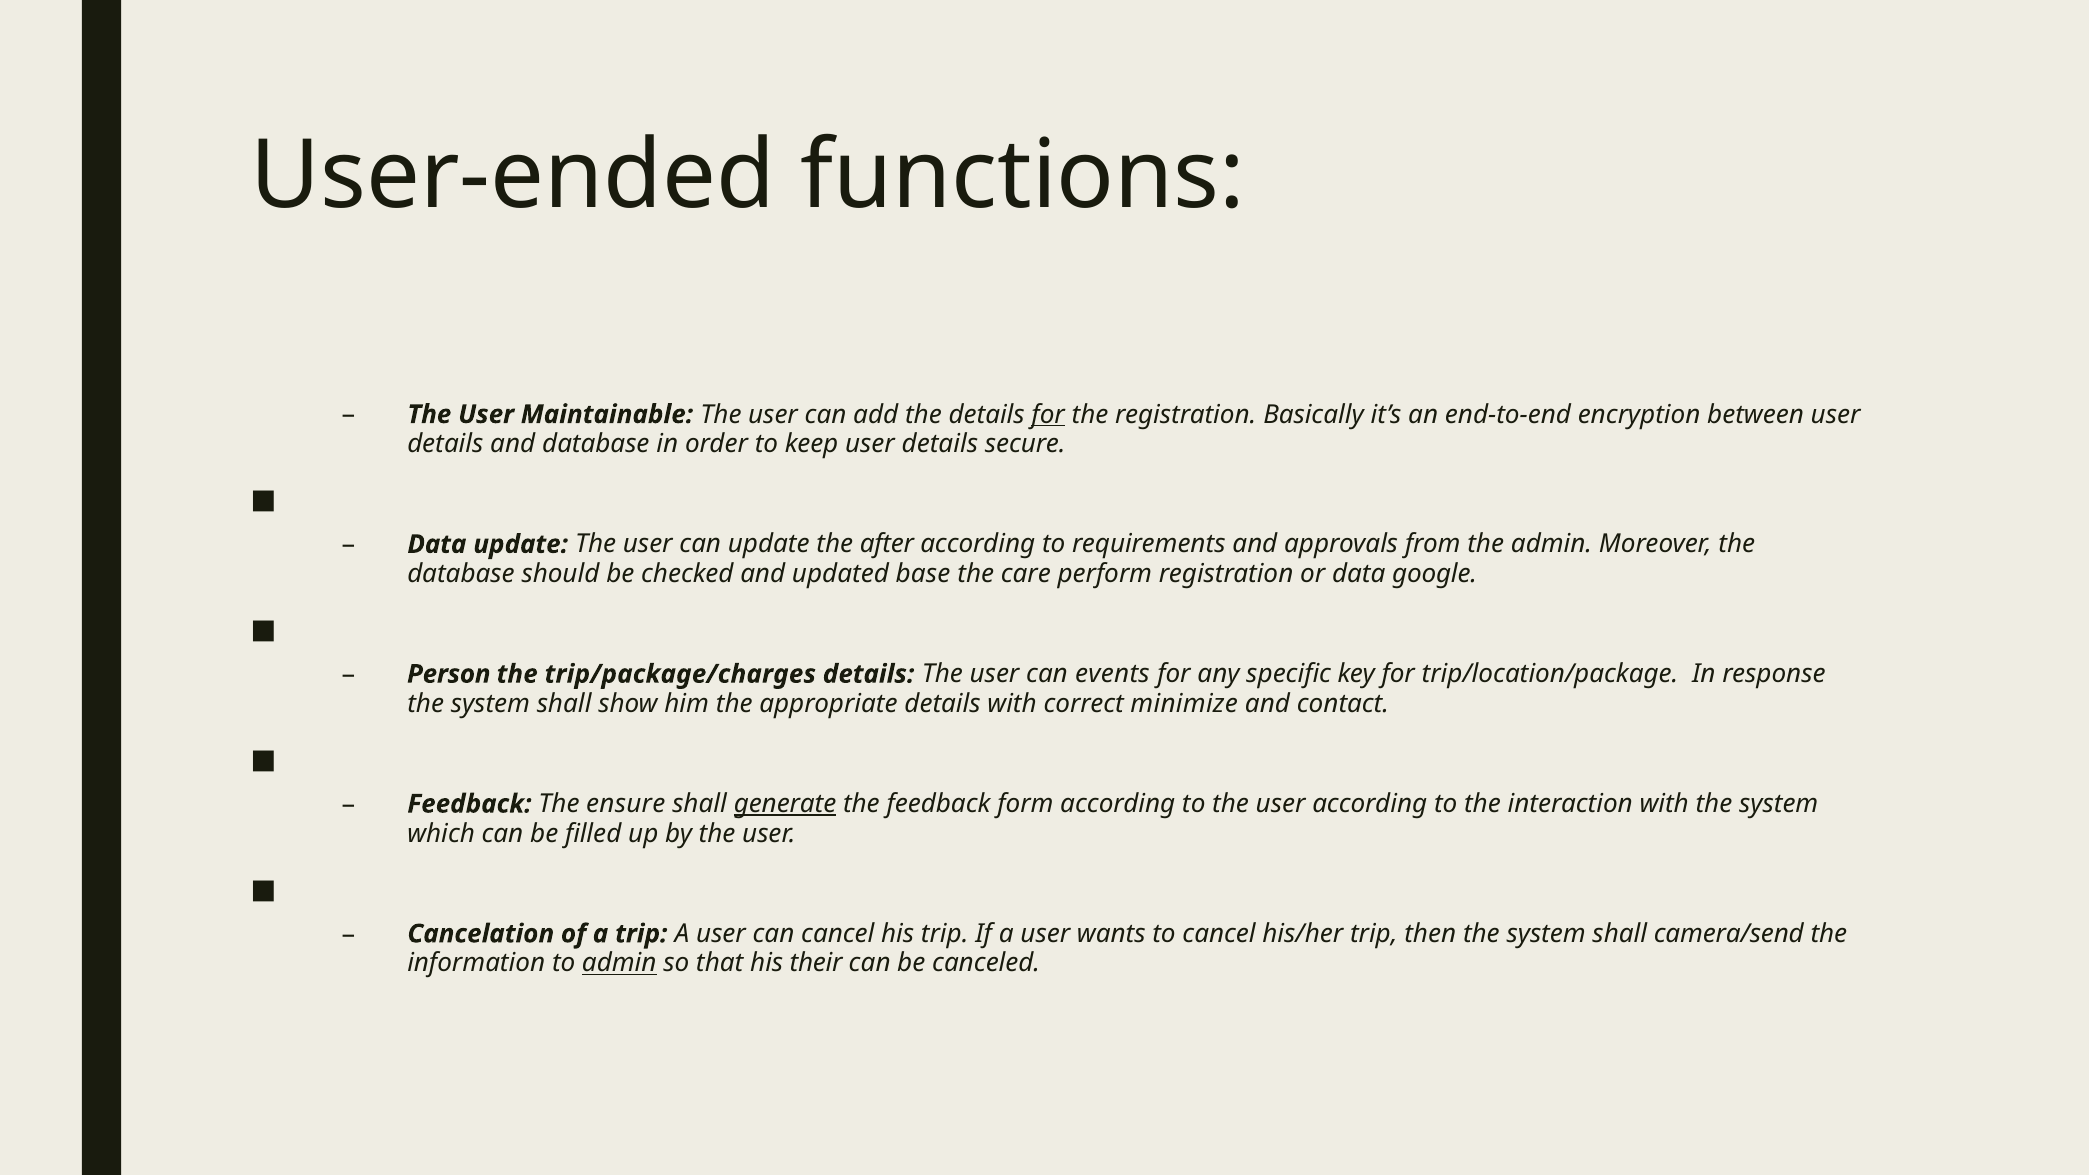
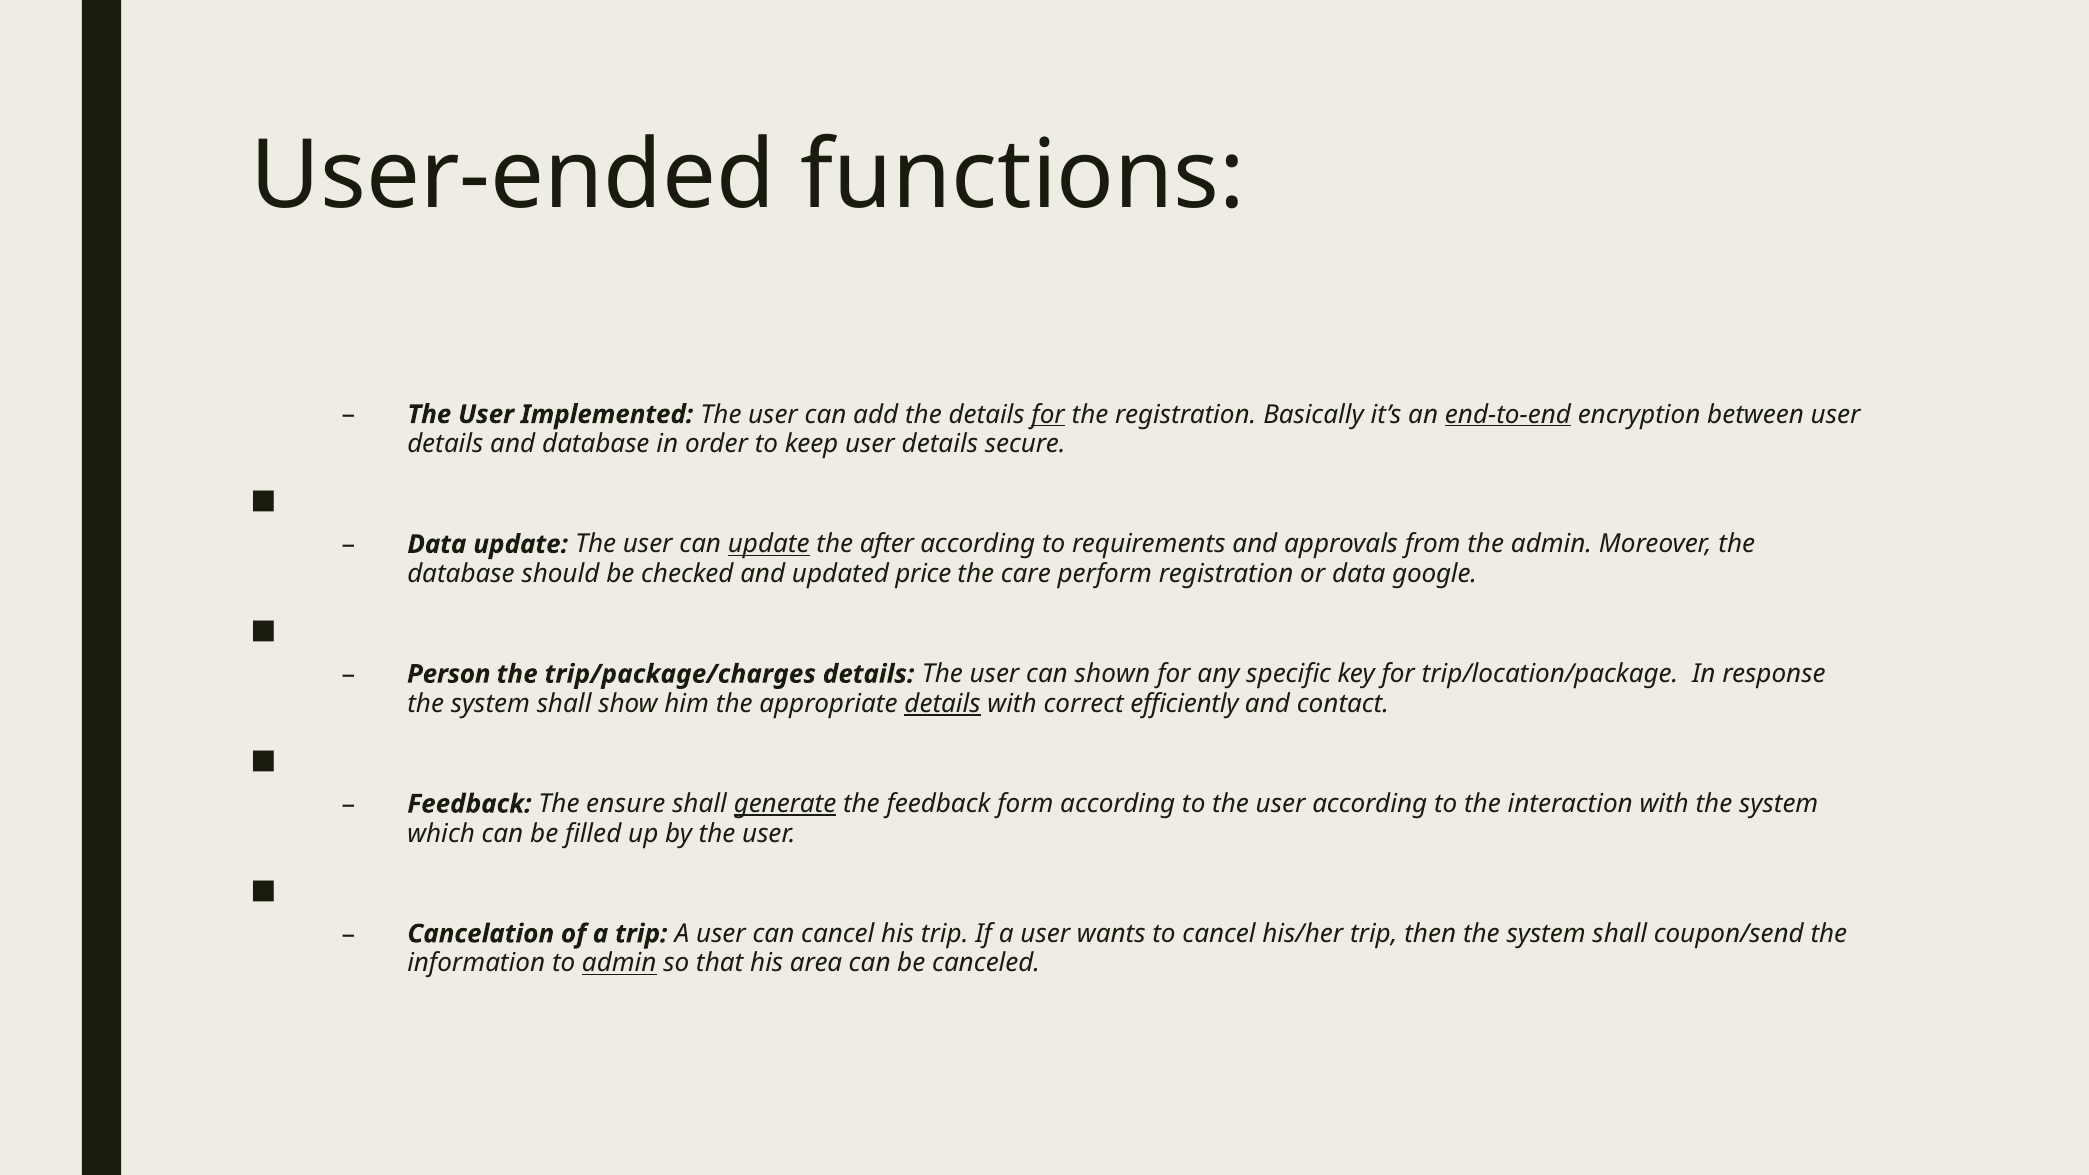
Maintainable: Maintainable -> Implemented
end-to-end underline: none -> present
update at (769, 544) underline: none -> present
base: base -> price
events: events -> shown
details at (943, 704) underline: none -> present
minimize: minimize -> efficiently
camera/send: camera/send -> coupon/send
their: their -> area
